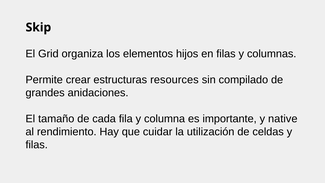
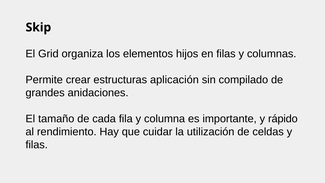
resources: resources -> aplicación
native: native -> rápido
